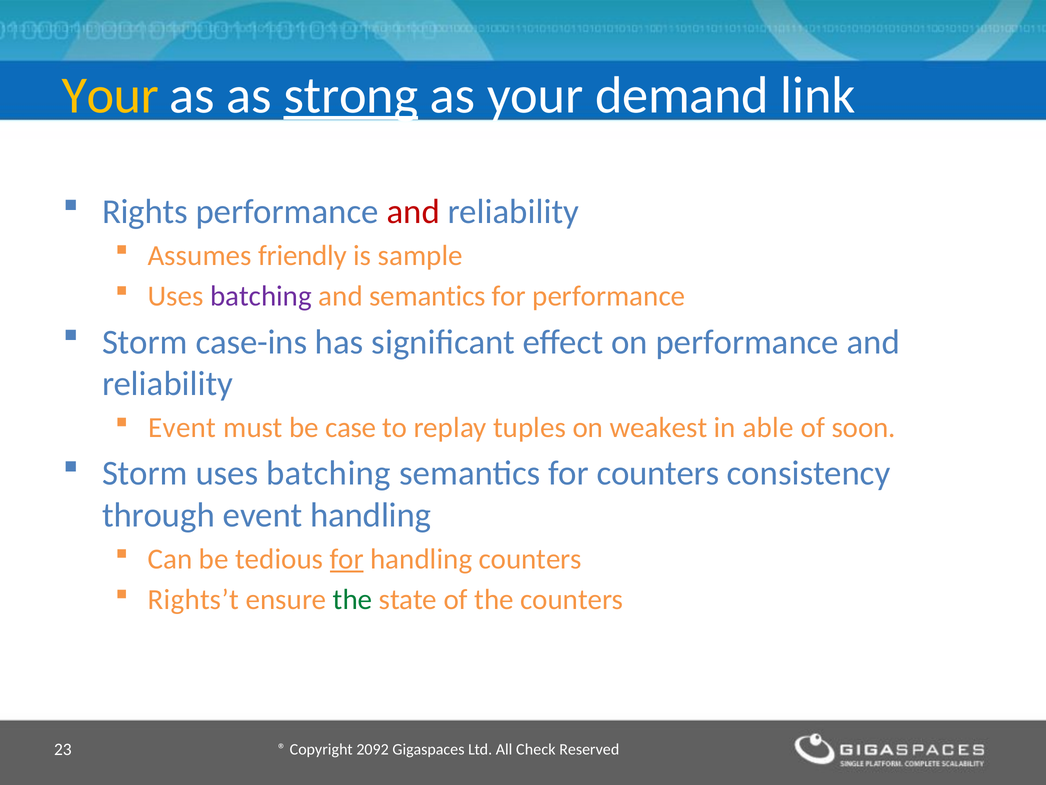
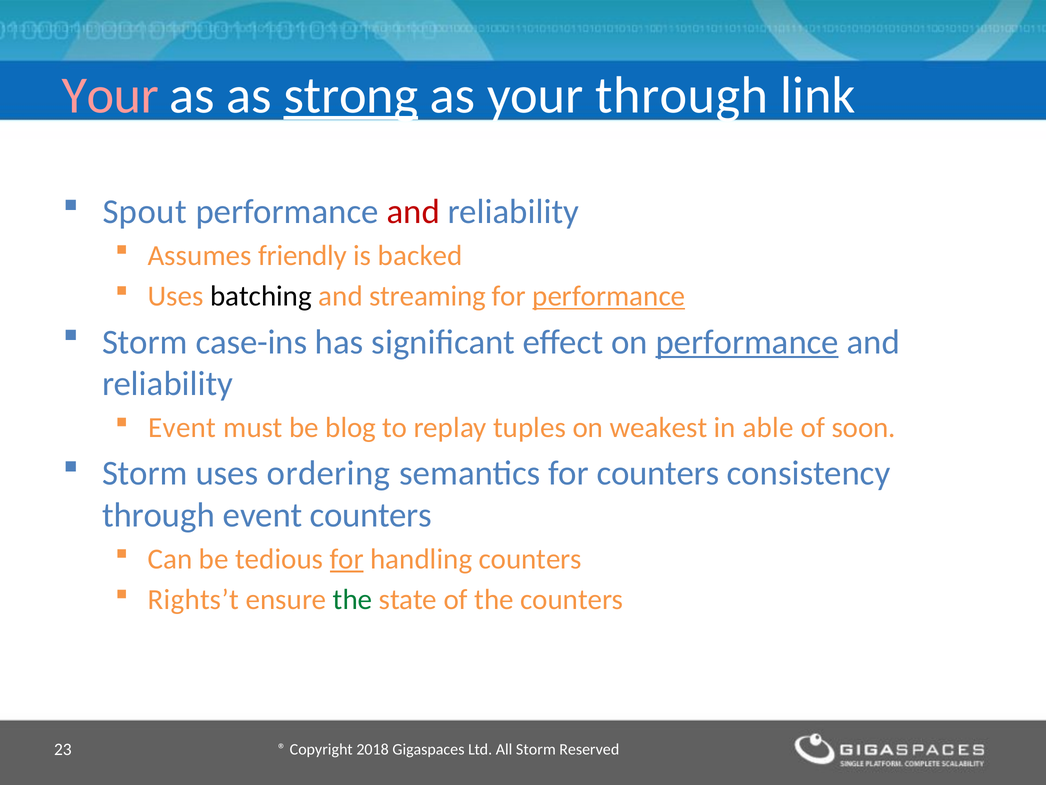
Your at (110, 95) colour: yellow -> pink
your demand: demand -> through
Rights: Rights -> Spout
sample: sample -> backed
batching at (261, 296) colour: purple -> black
and semantics: semantics -> streaming
performance at (609, 296) underline: none -> present
performance at (747, 342) underline: none -> present
case: case -> blog
Storm uses batching: batching -> ordering
event handling: handling -> counters
2092: 2092 -> 2018
All Check: Check -> Storm
